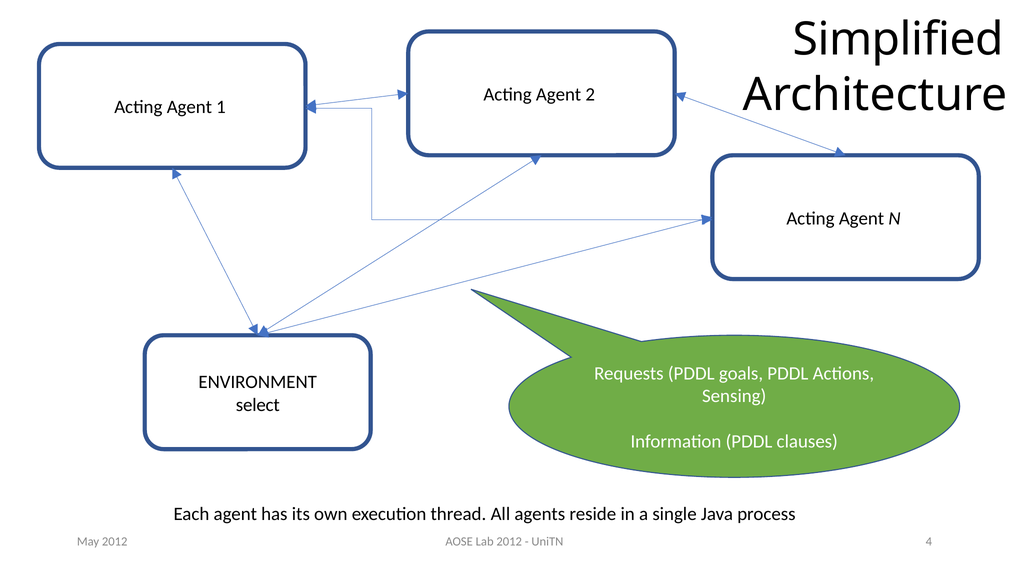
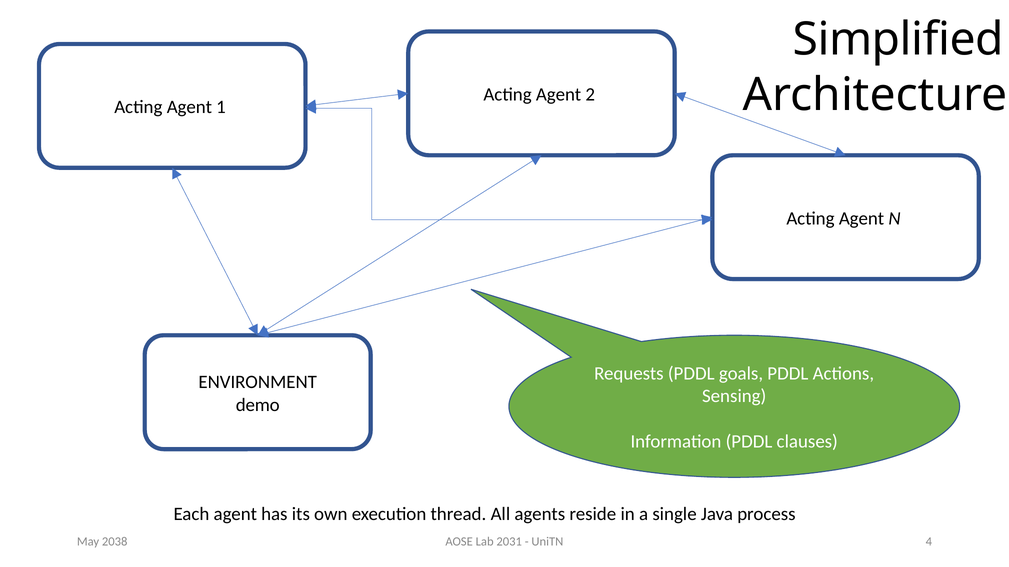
select: select -> demo
Lab 2012: 2012 -> 2031
May 2012: 2012 -> 2038
